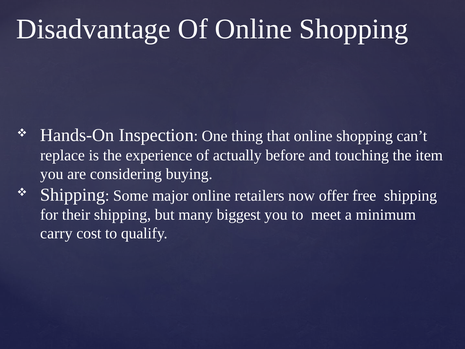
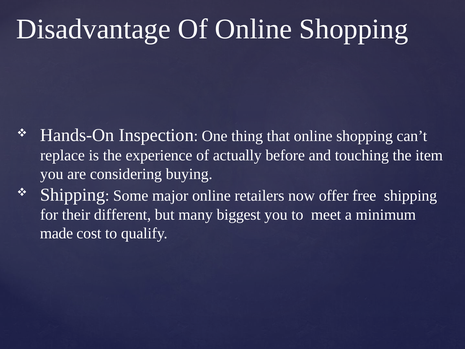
their shipping: shipping -> different
carry: carry -> made
